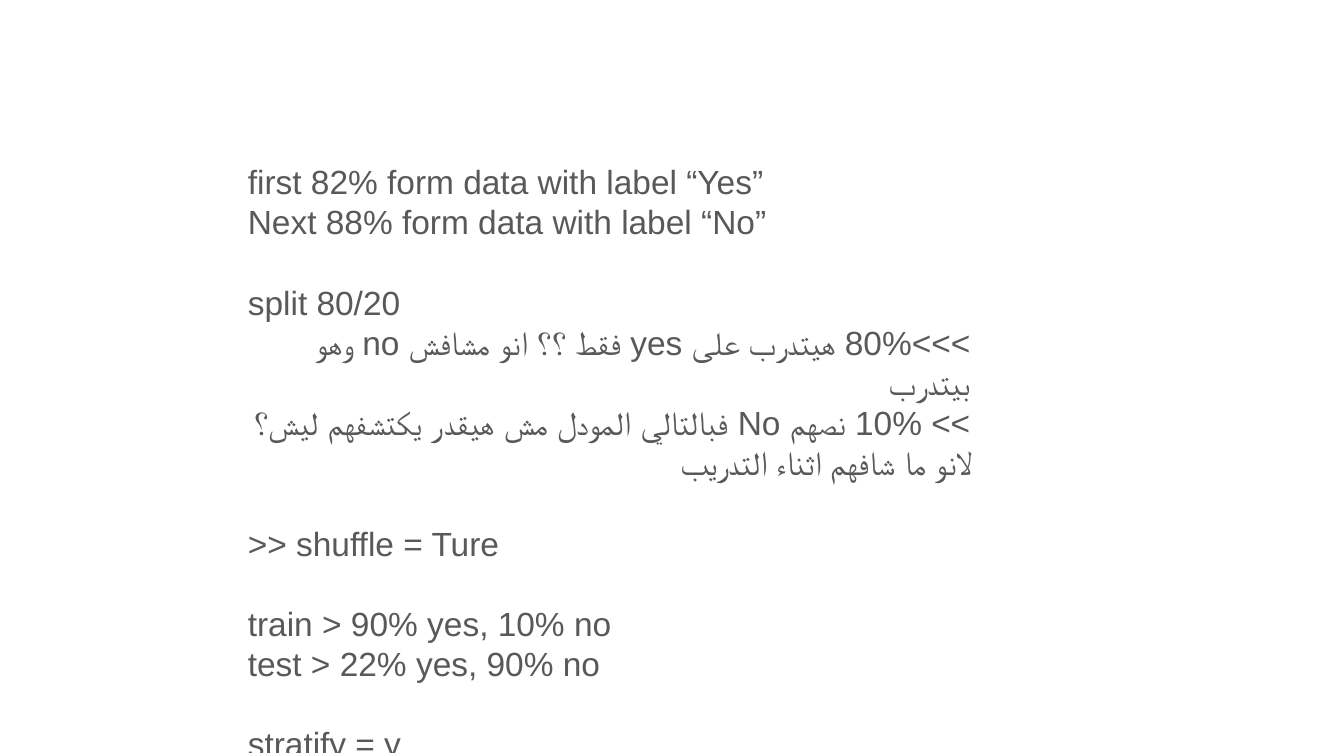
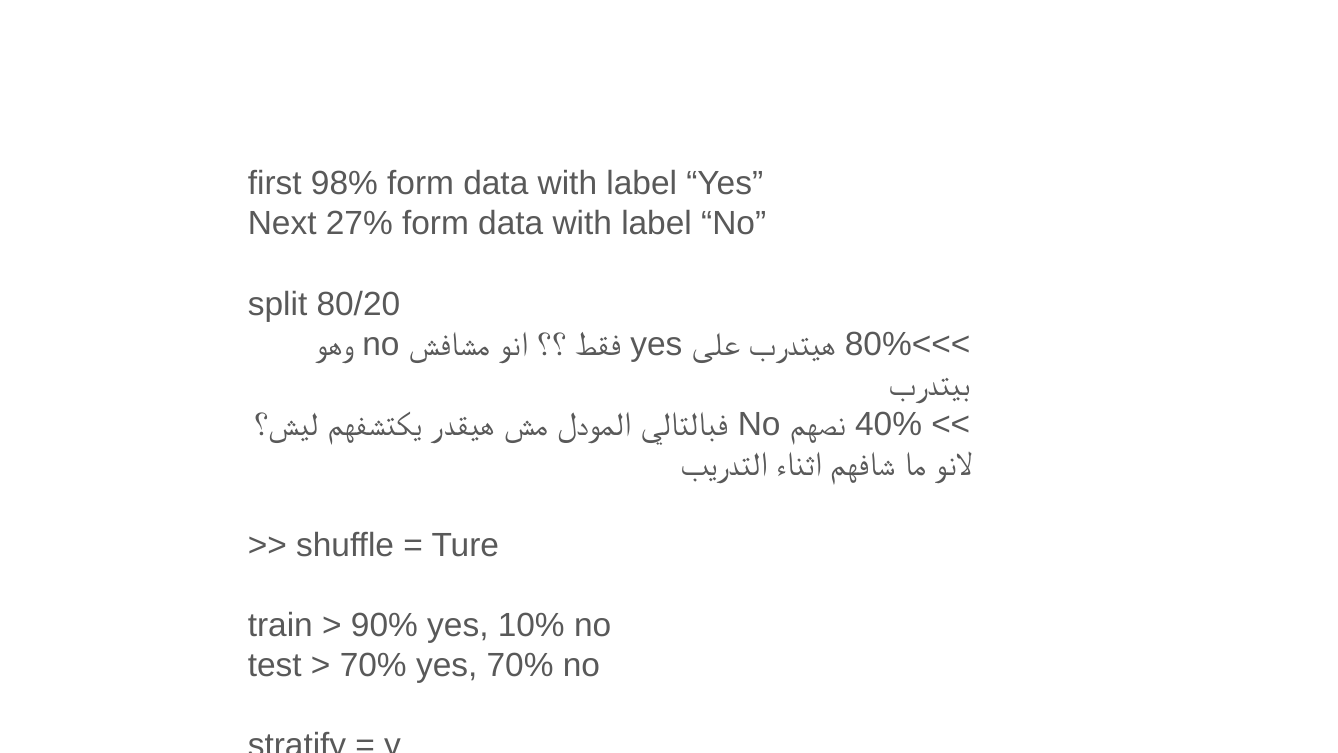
82%: 82% -> 98%
88%: 88% -> 27%
10% at (889, 424): 10% -> 40%
22% at (373, 665): 22% -> 70%
yes 90%: 90% -> 70%
